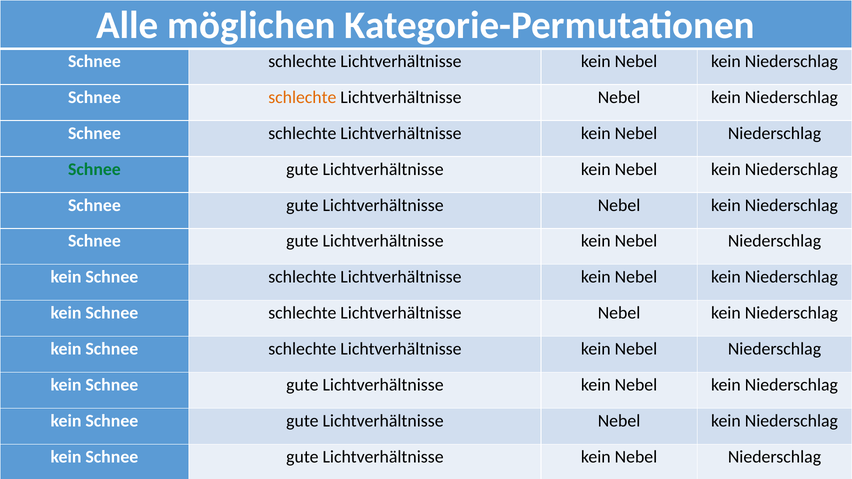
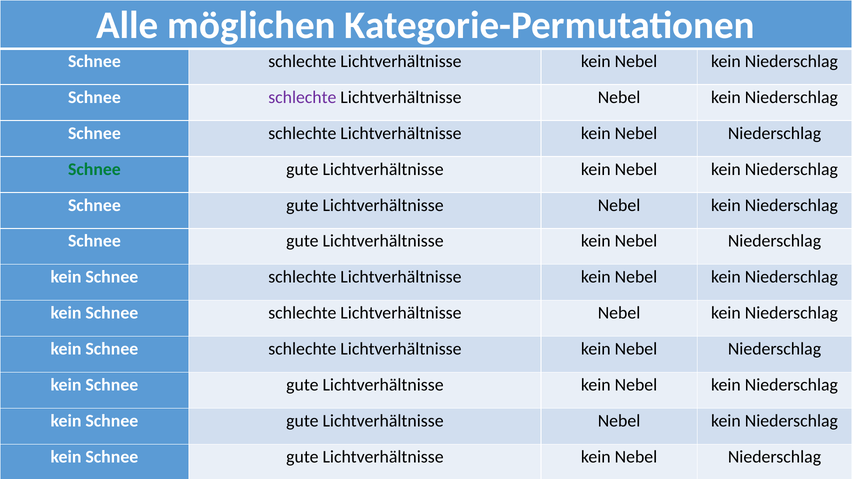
schlechte at (302, 97) colour: orange -> purple
